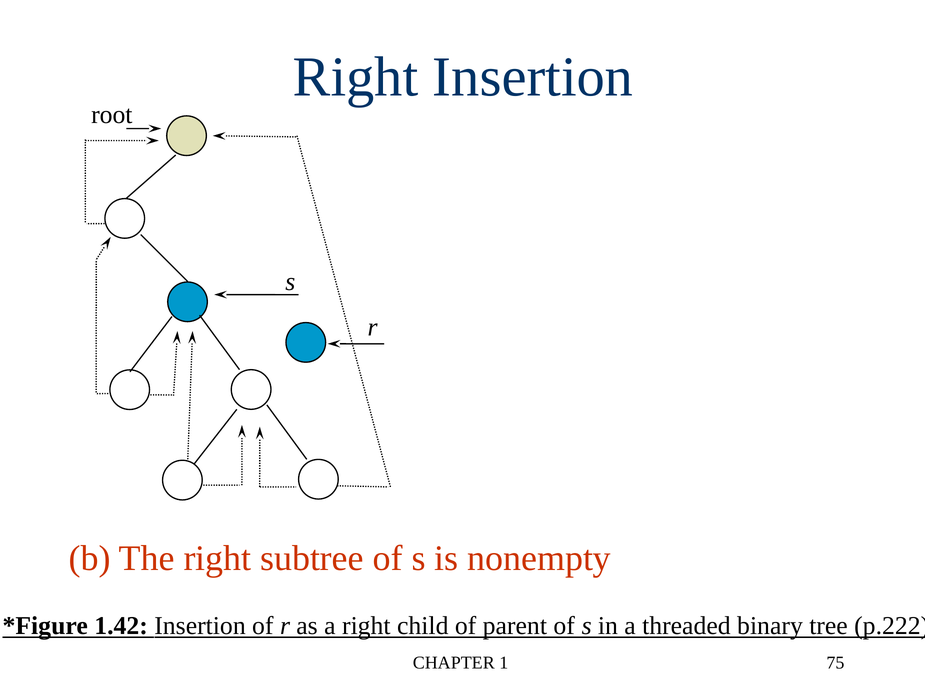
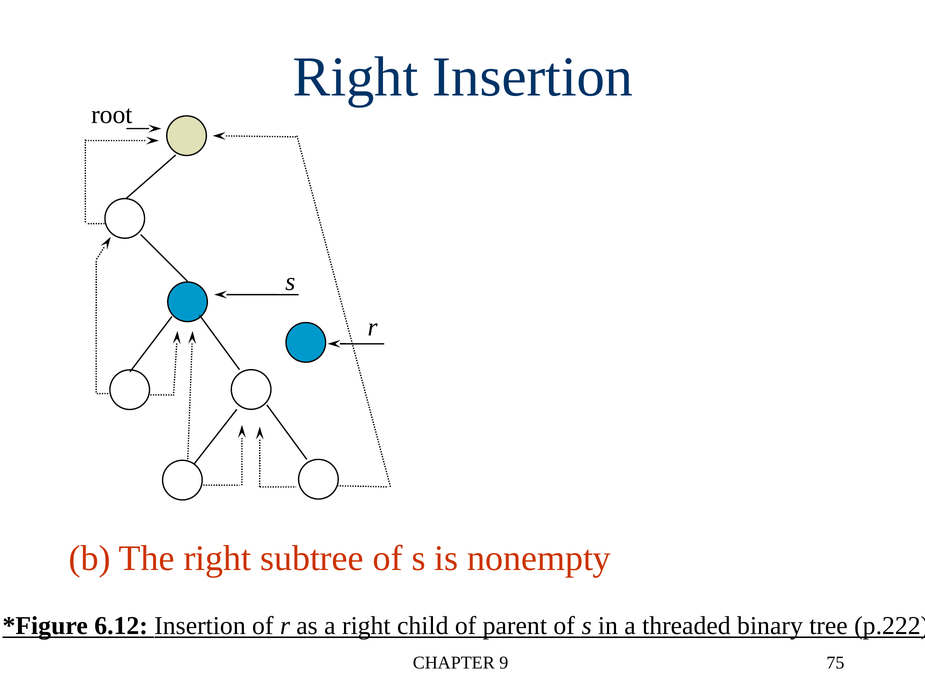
1.42: 1.42 -> 6.12
1: 1 -> 9
